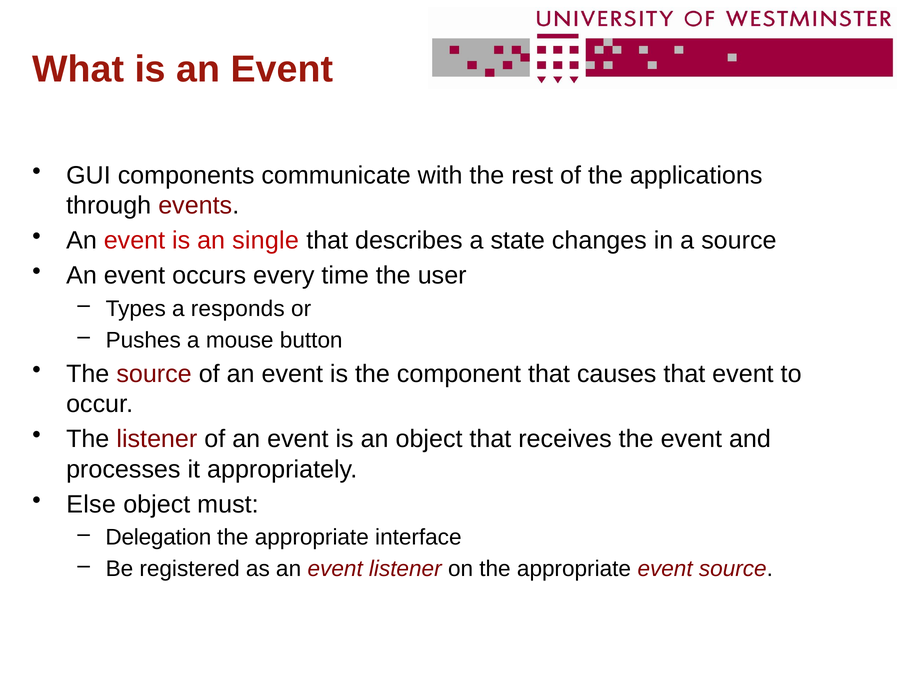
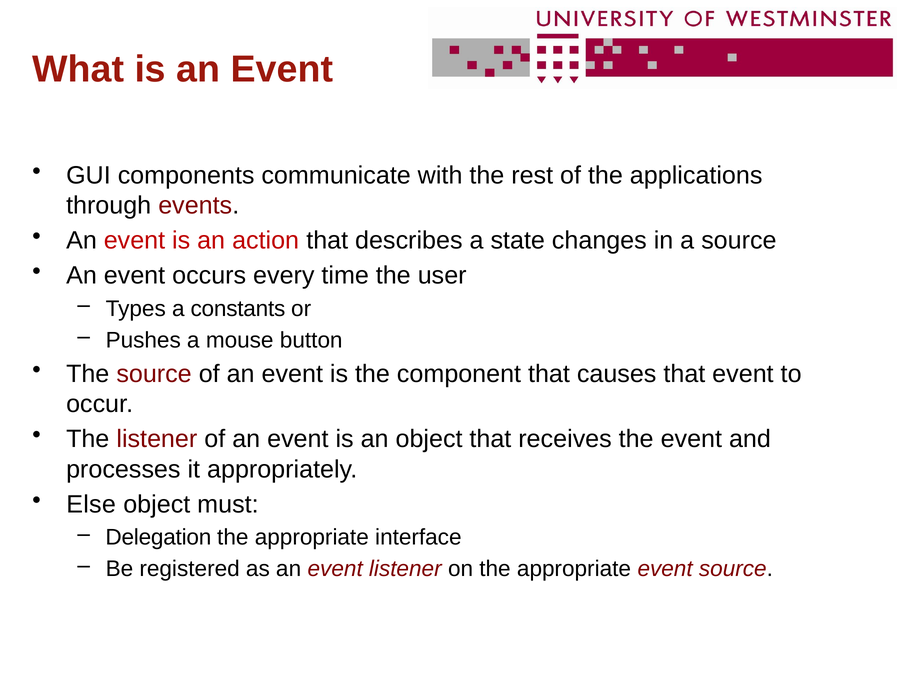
single: single -> action
responds: responds -> constants
